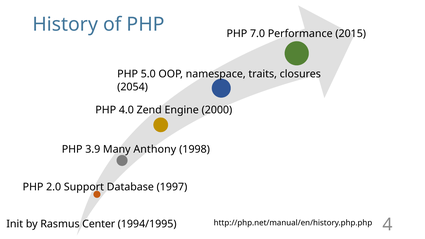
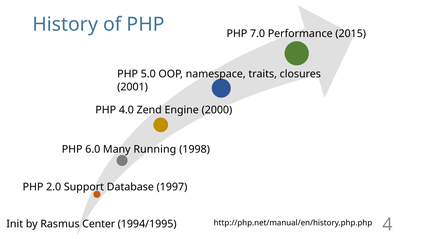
2054: 2054 -> 2001
3.9: 3.9 -> 6.0
Anthony: Anthony -> Running
